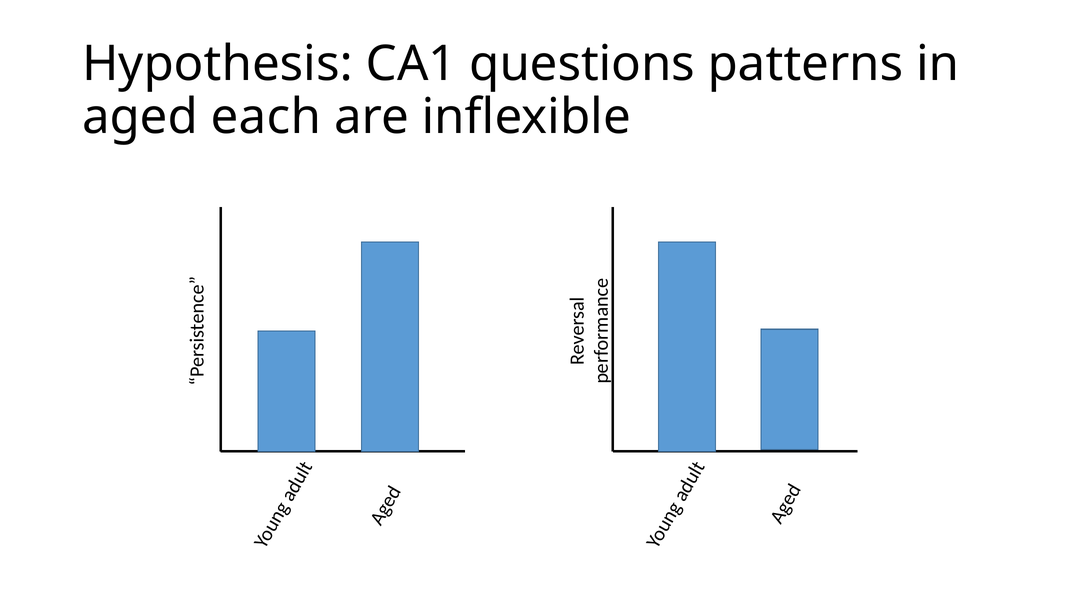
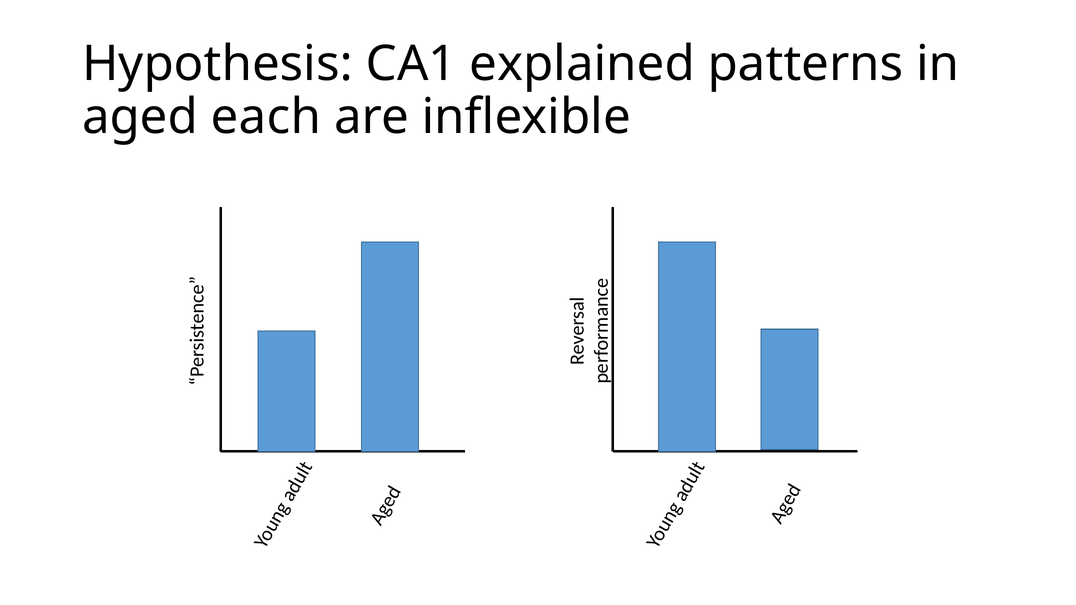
questions: questions -> explained
